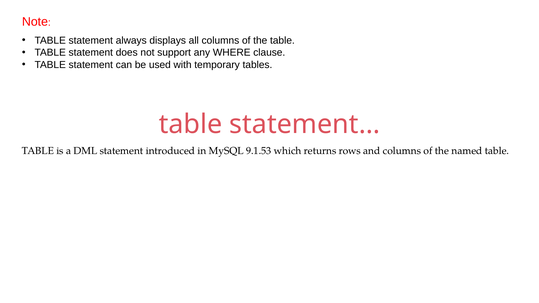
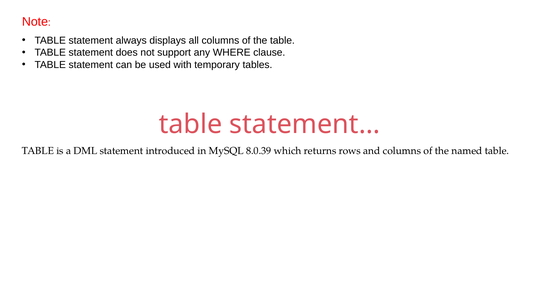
9.1.53: 9.1.53 -> 8.0.39
